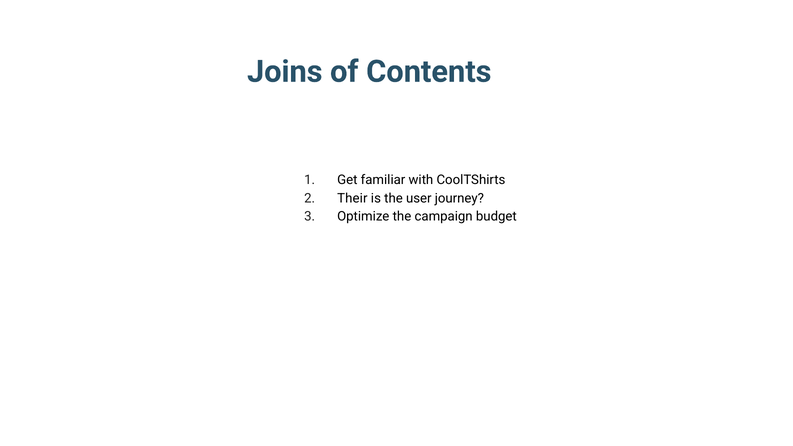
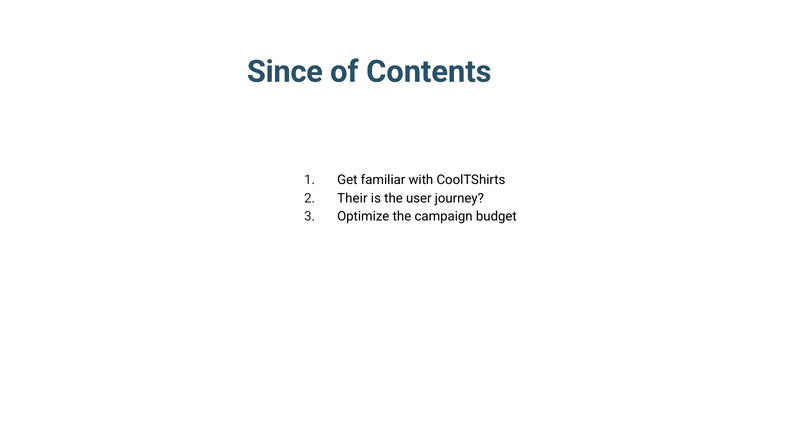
Joins: Joins -> Since
